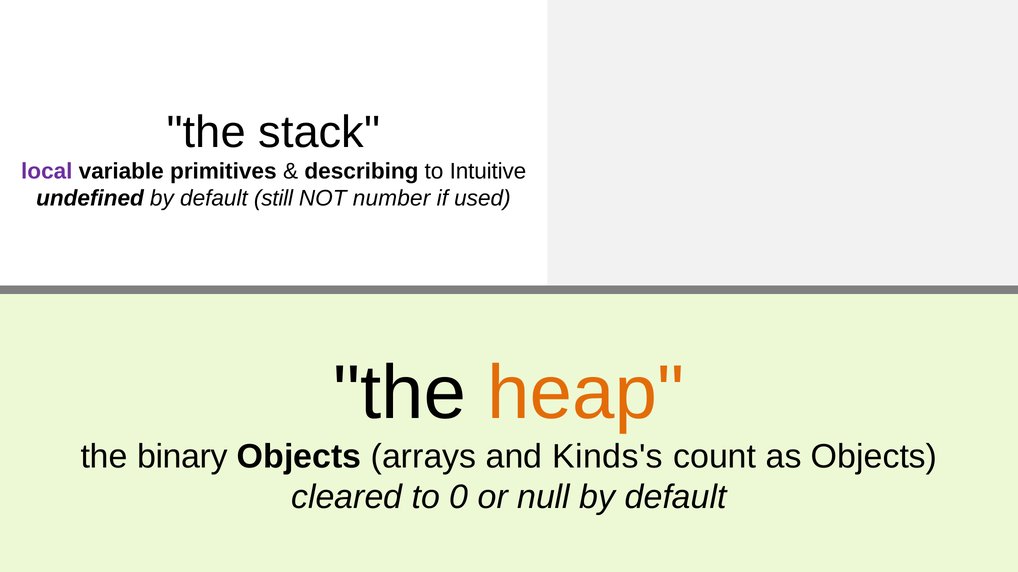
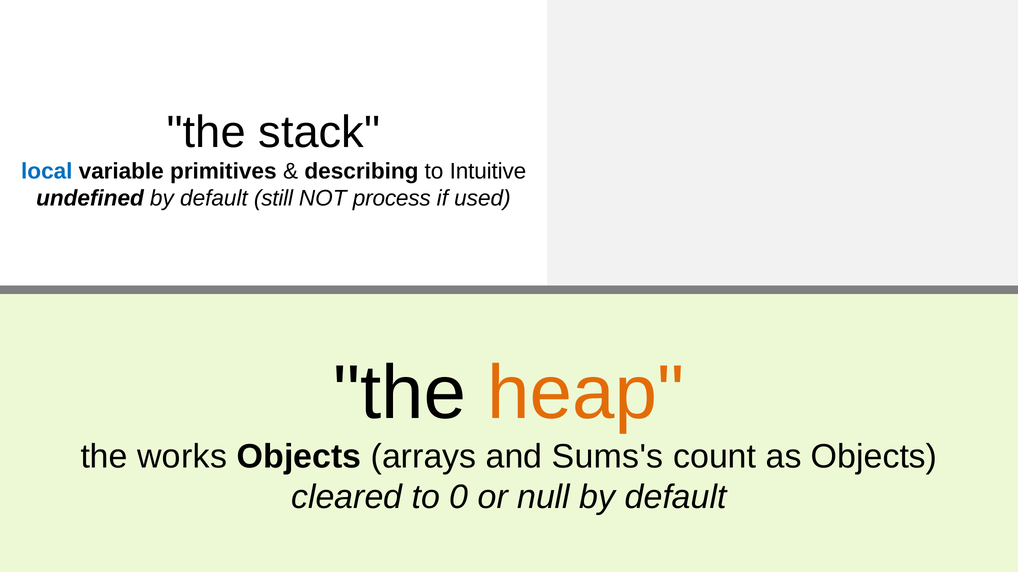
local colour: purple -> blue
number: number -> process
binary: binary -> works
Kinds's: Kinds's -> Sums's
